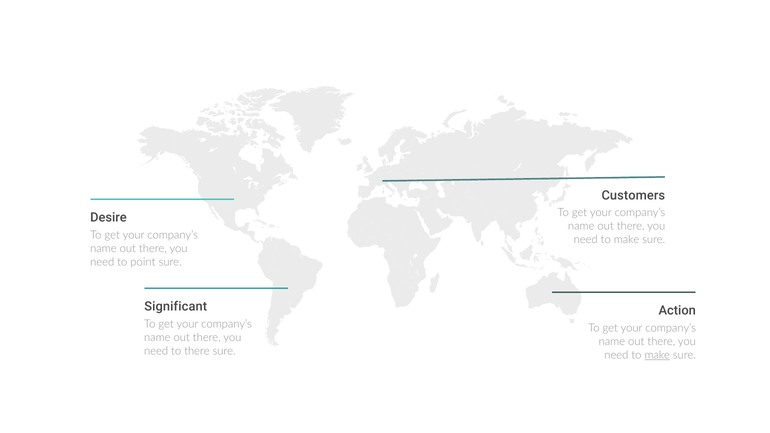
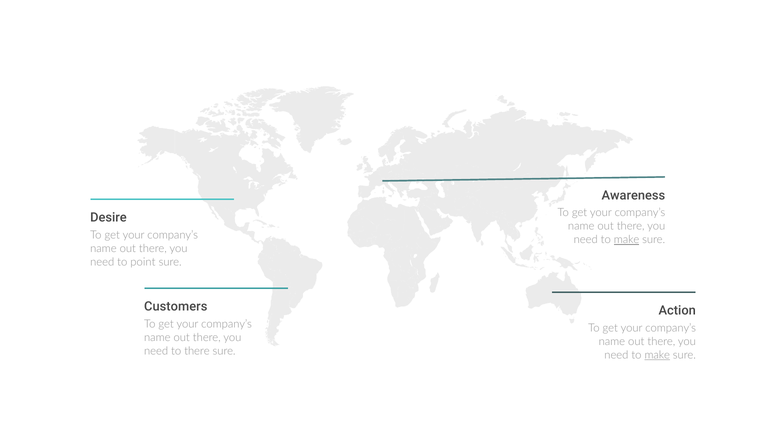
Customers: Customers -> Awareness
make at (627, 240) underline: none -> present
Significant: Significant -> Customers
